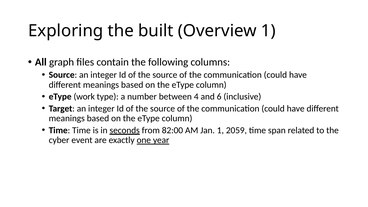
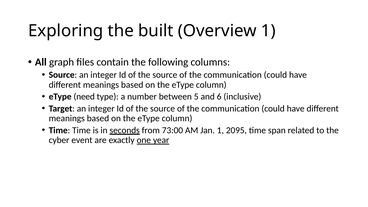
work: work -> need
4: 4 -> 5
82:00: 82:00 -> 73:00
2059: 2059 -> 2095
